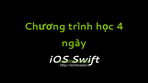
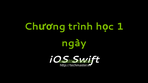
4: 4 -> 1
